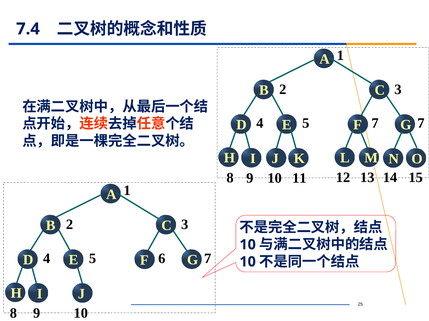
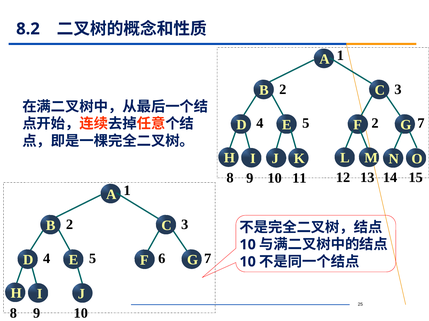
7.4: 7.4 -> 8.2
4 7: 7 -> 2
